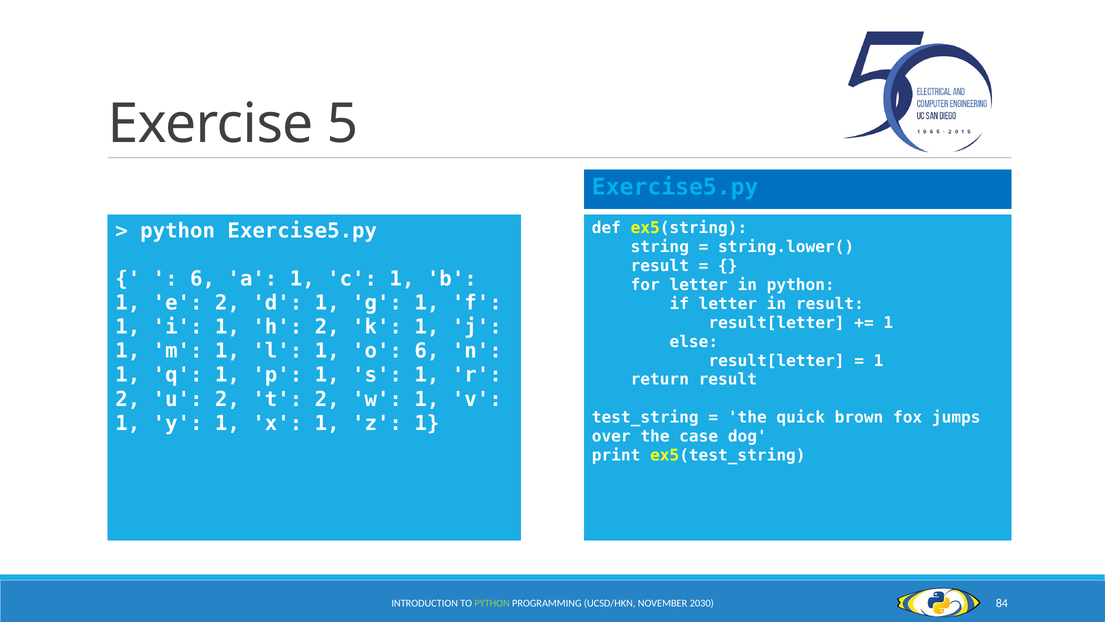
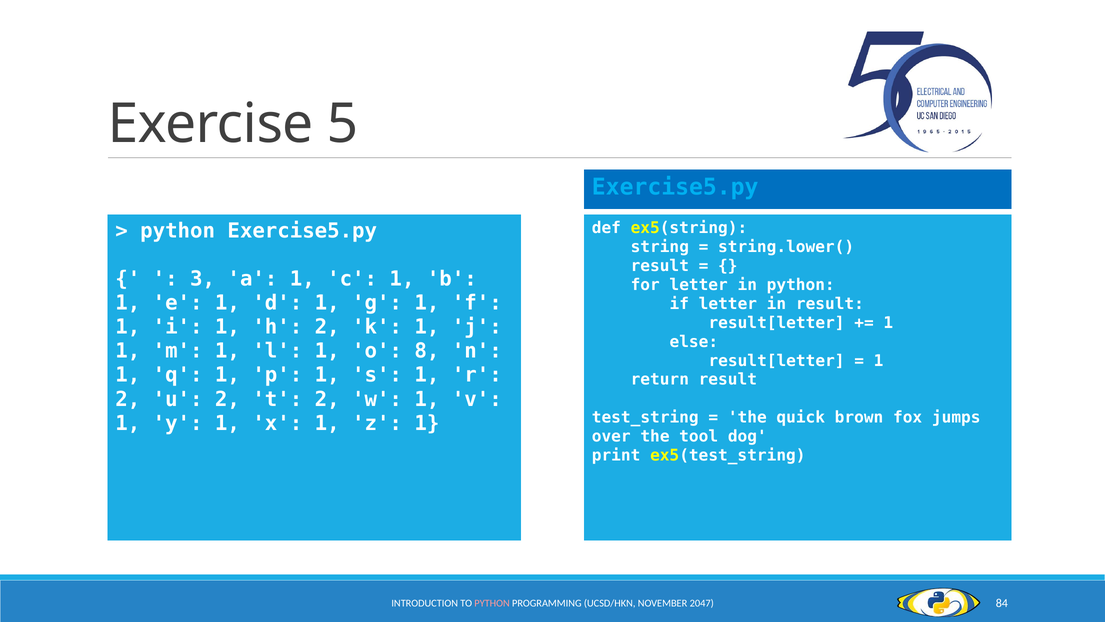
6 at (203, 279): 6 -> 3
e 2: 2 -> 1
o 6: 6 -> 8
case: case -> tool
PYTHON at (492, 603) colour: light green -> pink
2030: 2030 -> 2047
